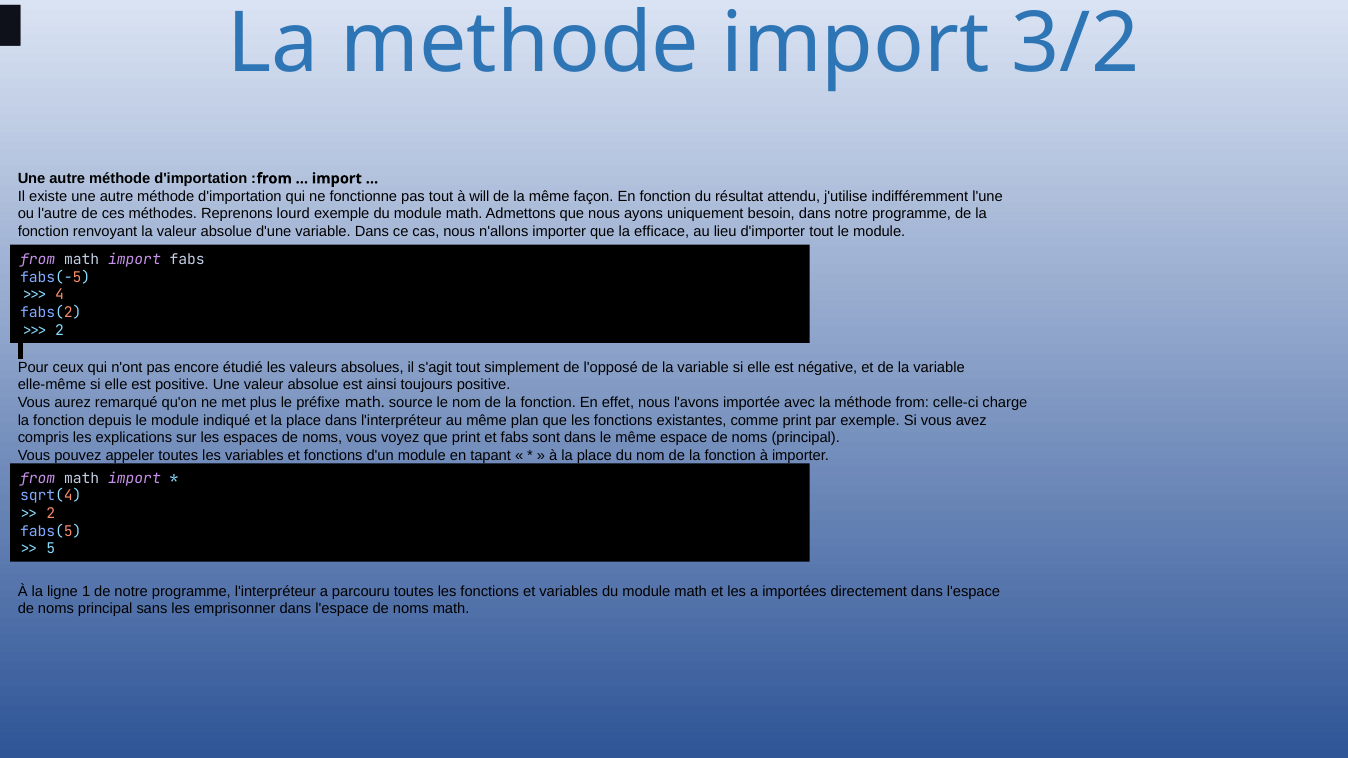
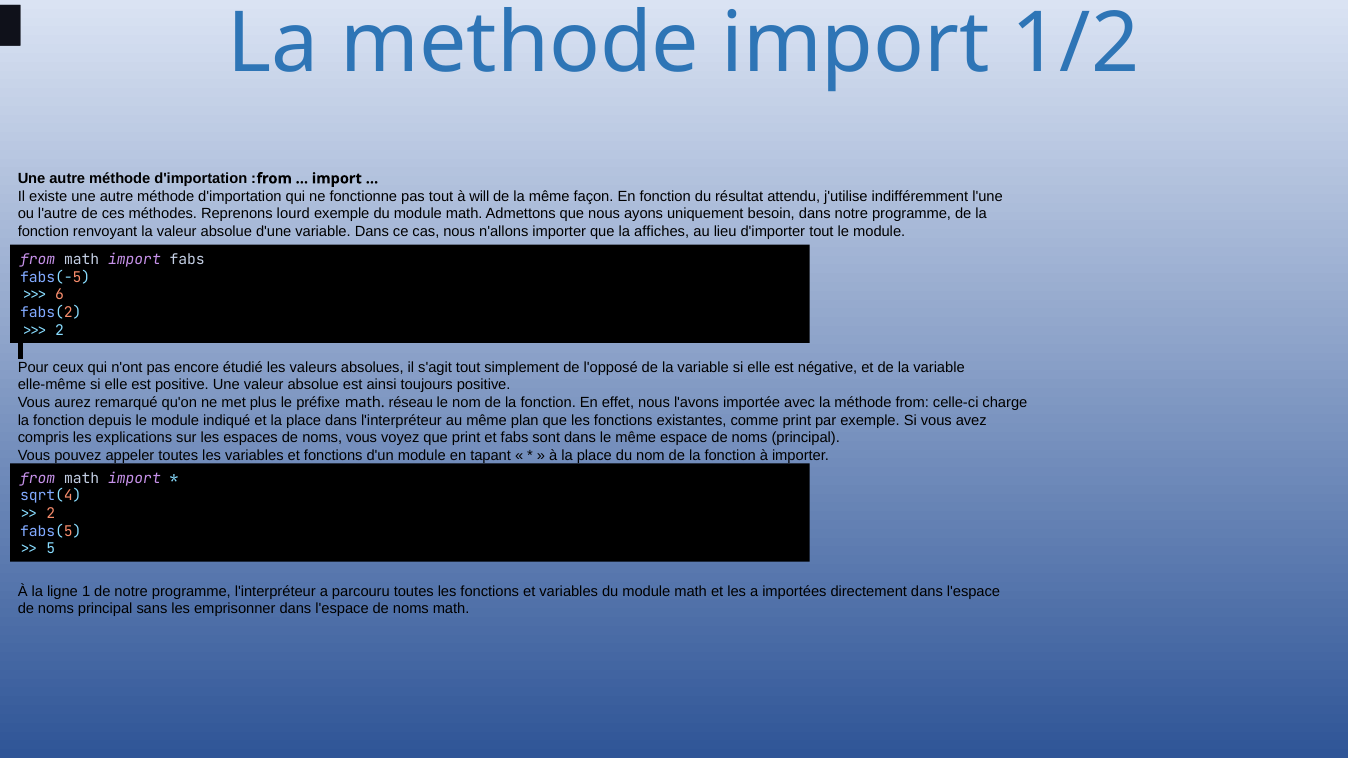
3/2: 3/2 -> 1/2
efficace: efficace -> affiches
4: 4 -> 6
source: source -> réseau
